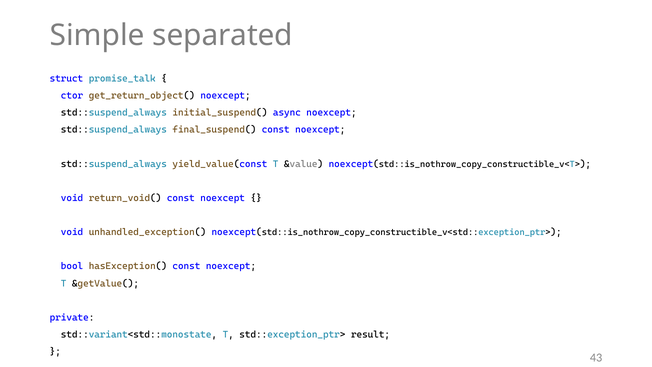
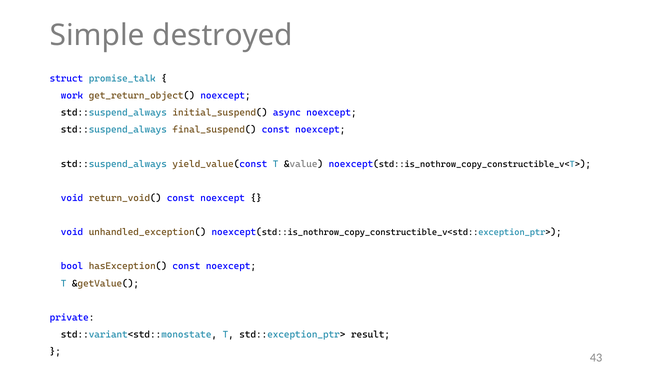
separated: separated -> destroyed
ctor: ctor -> work
